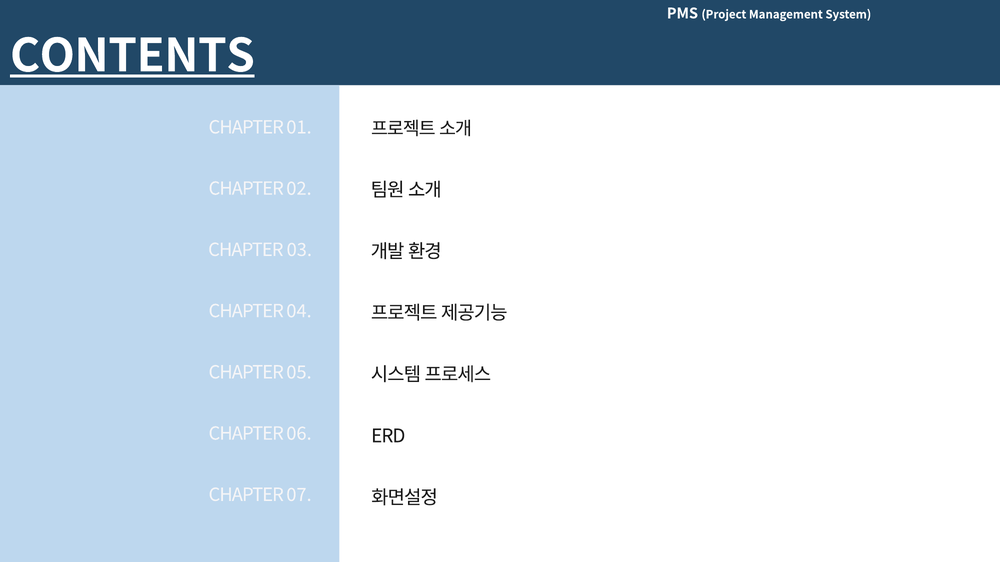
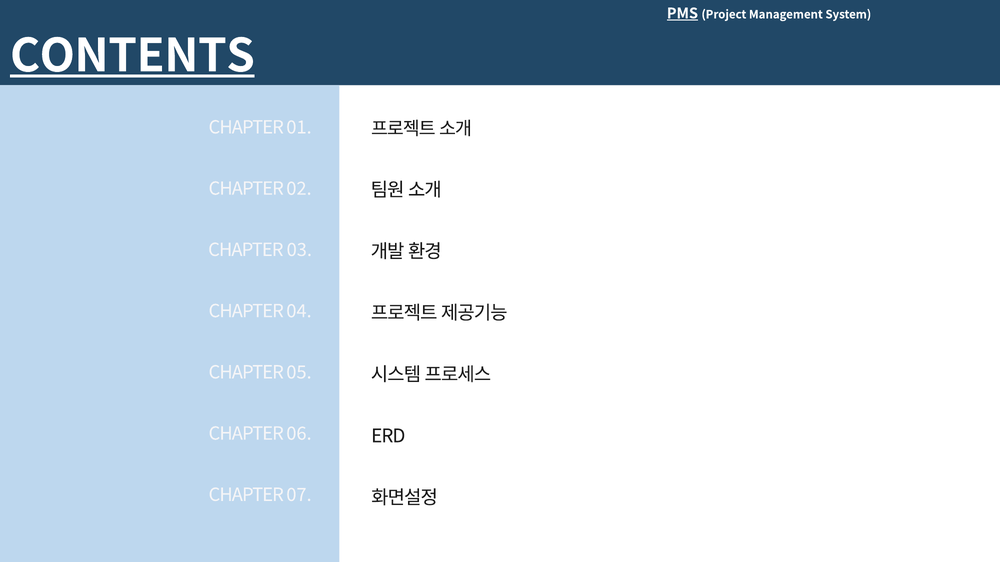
PMS underline: none -> present
